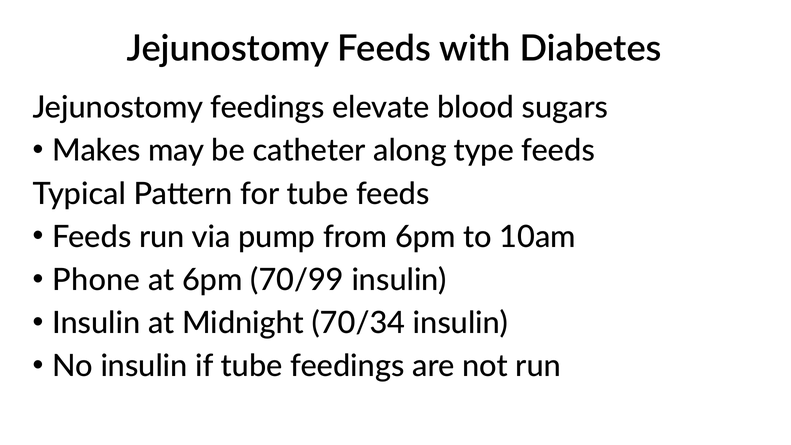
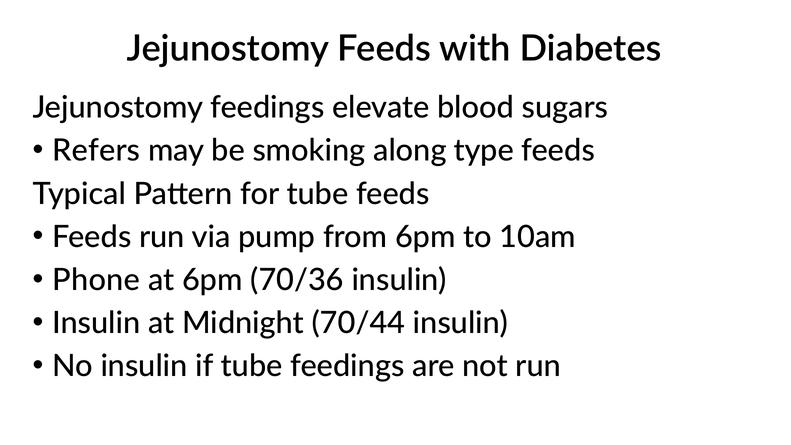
Makes: Makes -> Refers
catheter: catheter -> smoking
70/99: 70/99 -> 70/36
70/34: 70/34 -> 70/44
